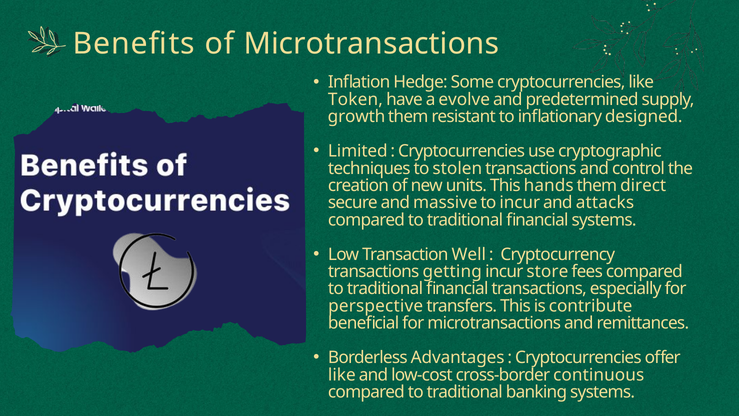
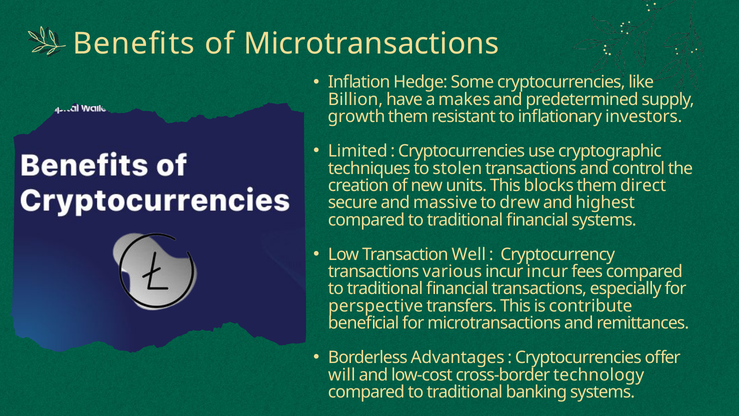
Token: Token -> Billion
evolve: evolve -> makes
designed: designed -> investors
hands: hands -> blocks
to incur: incur -> drew
attacks: attacks -> highest
getting: getting -> various
incur store: store -> incur
like at (342, 375): like -> will
continuous: continuous -> technology
